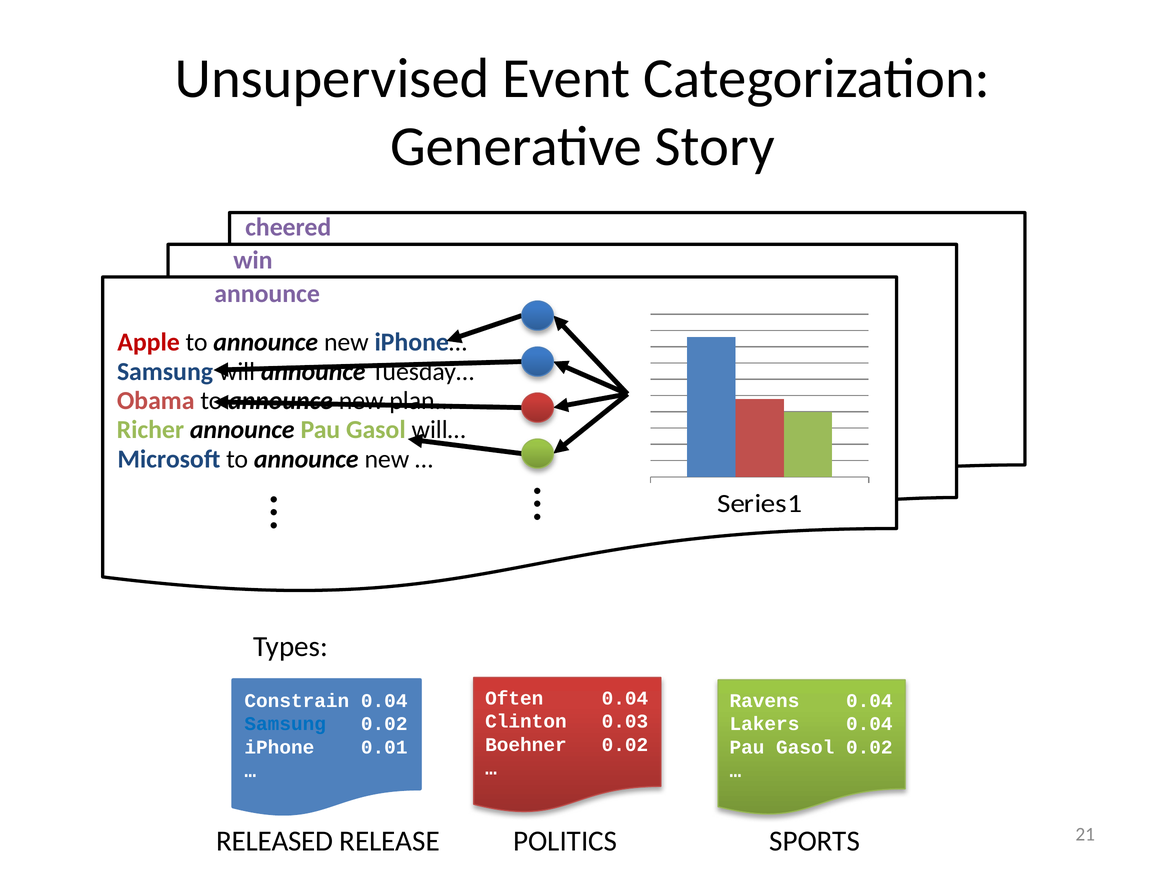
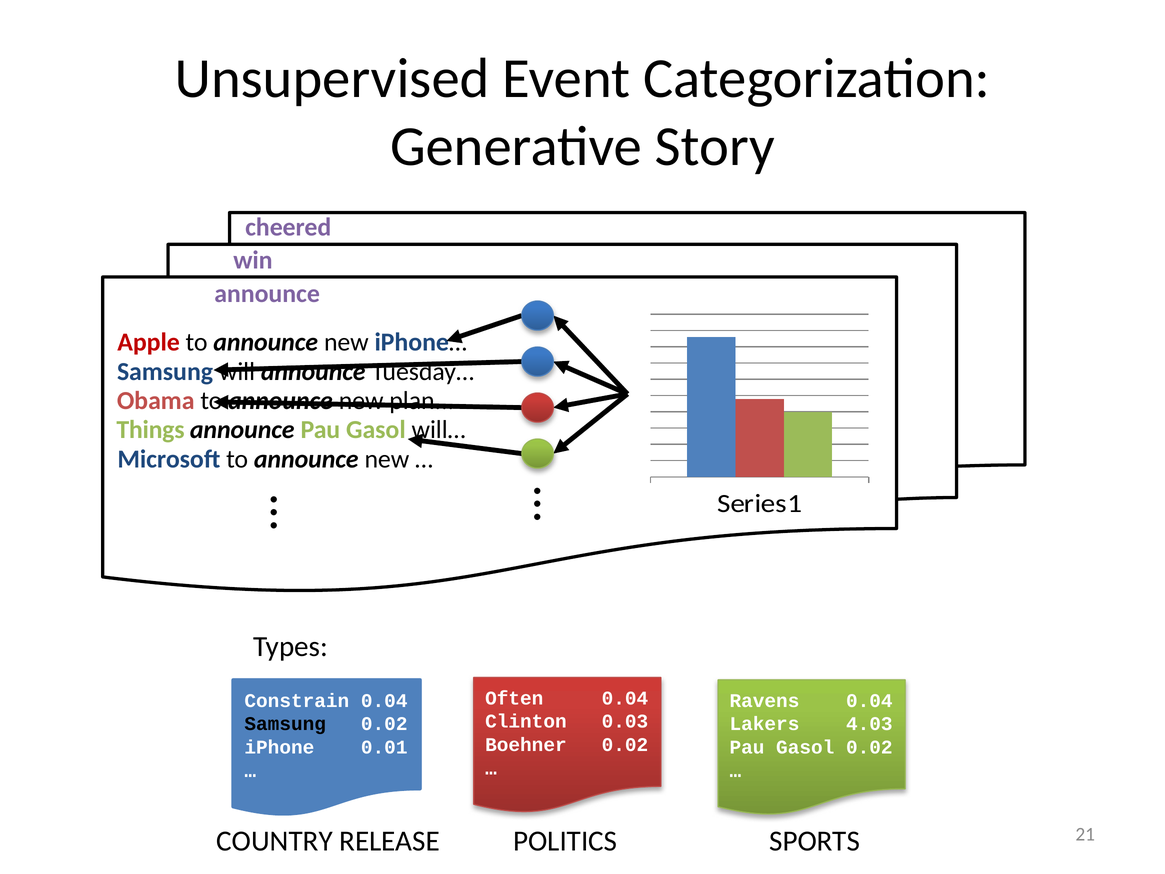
Richer: Richer -> Things
Samsung at (285, 724) colour: blue -> black
Lakers 0.04: 0.04 -> 4.03
RELEASED: RELEASED -> COUNTRY
